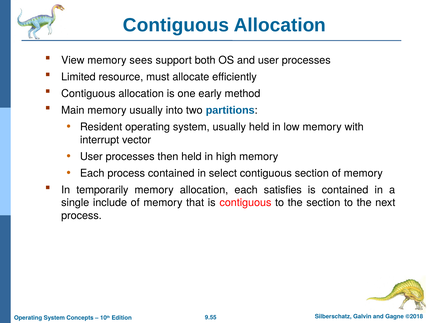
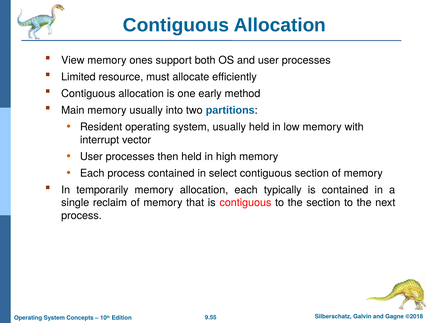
sees: sees -> ones
satisfies: satisfies -> typically
include: include -> reclaim
